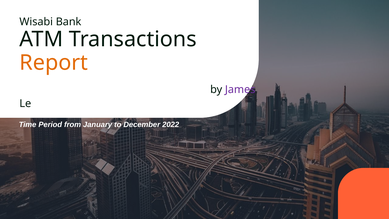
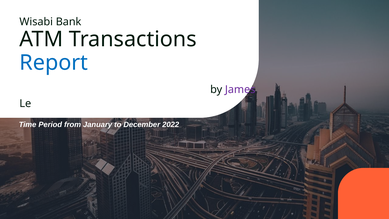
Report colour: orange -> blue
